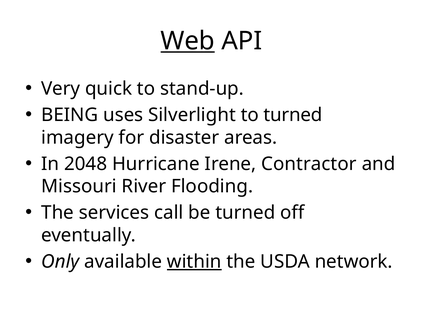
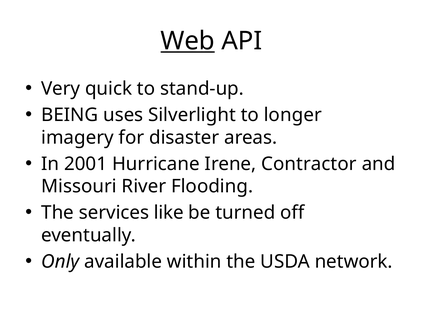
to turned: turned -> longer
2048: 2048 -> 2001
call: call -> like
within underline: present -> none
